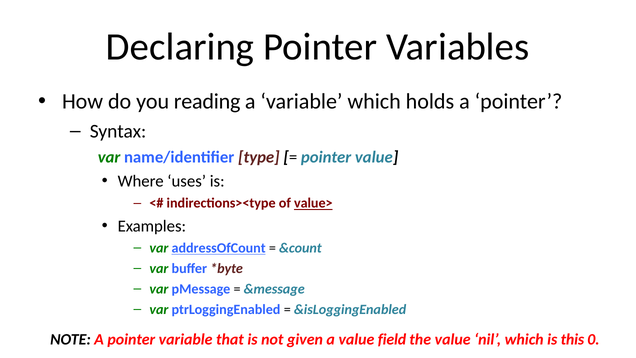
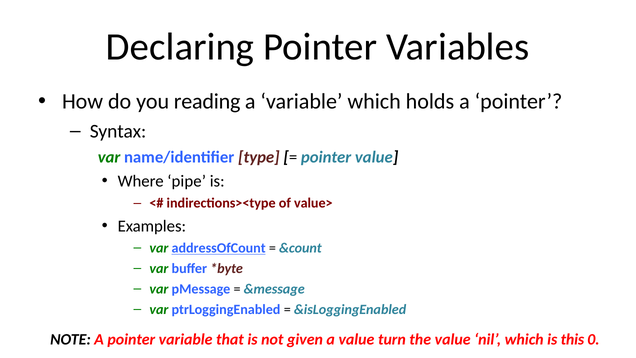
uses: uses -> pipe
value> underline: present -> none
field: field -> turn
